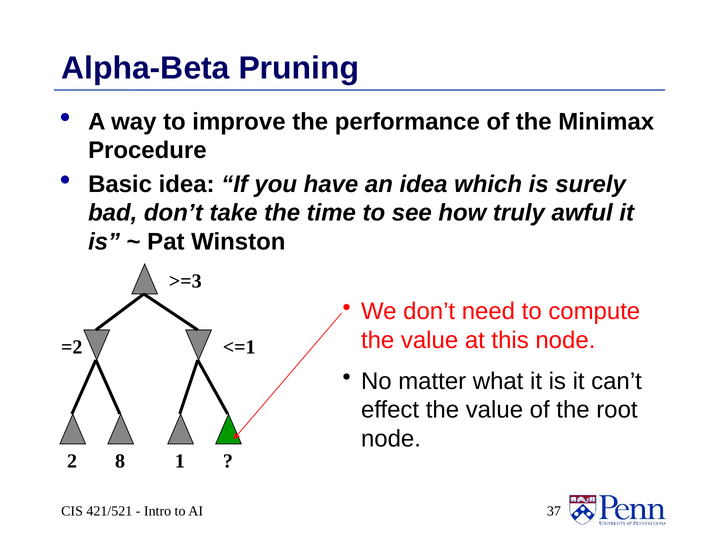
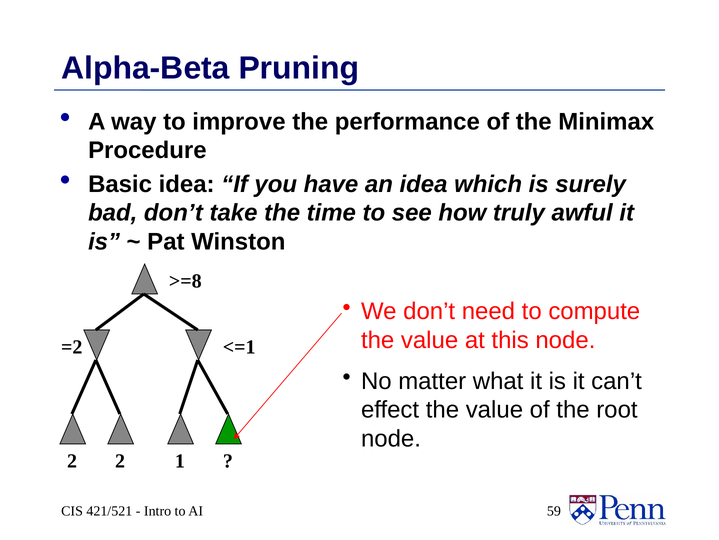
>=3: >=3 -> >=8
2 8: 8 -> 2
37: 37 -> 59
